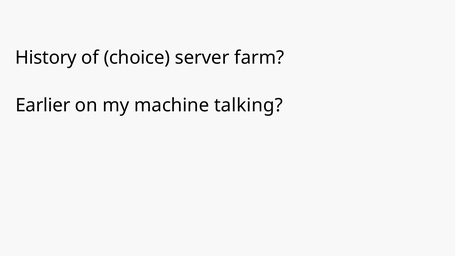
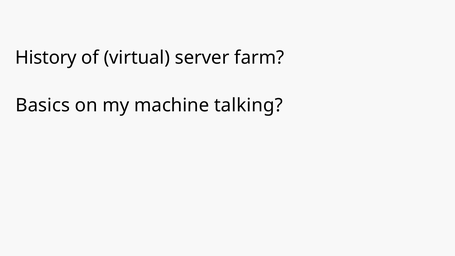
choice: choice -> virtual
Earlier: Earlier -> Basics
